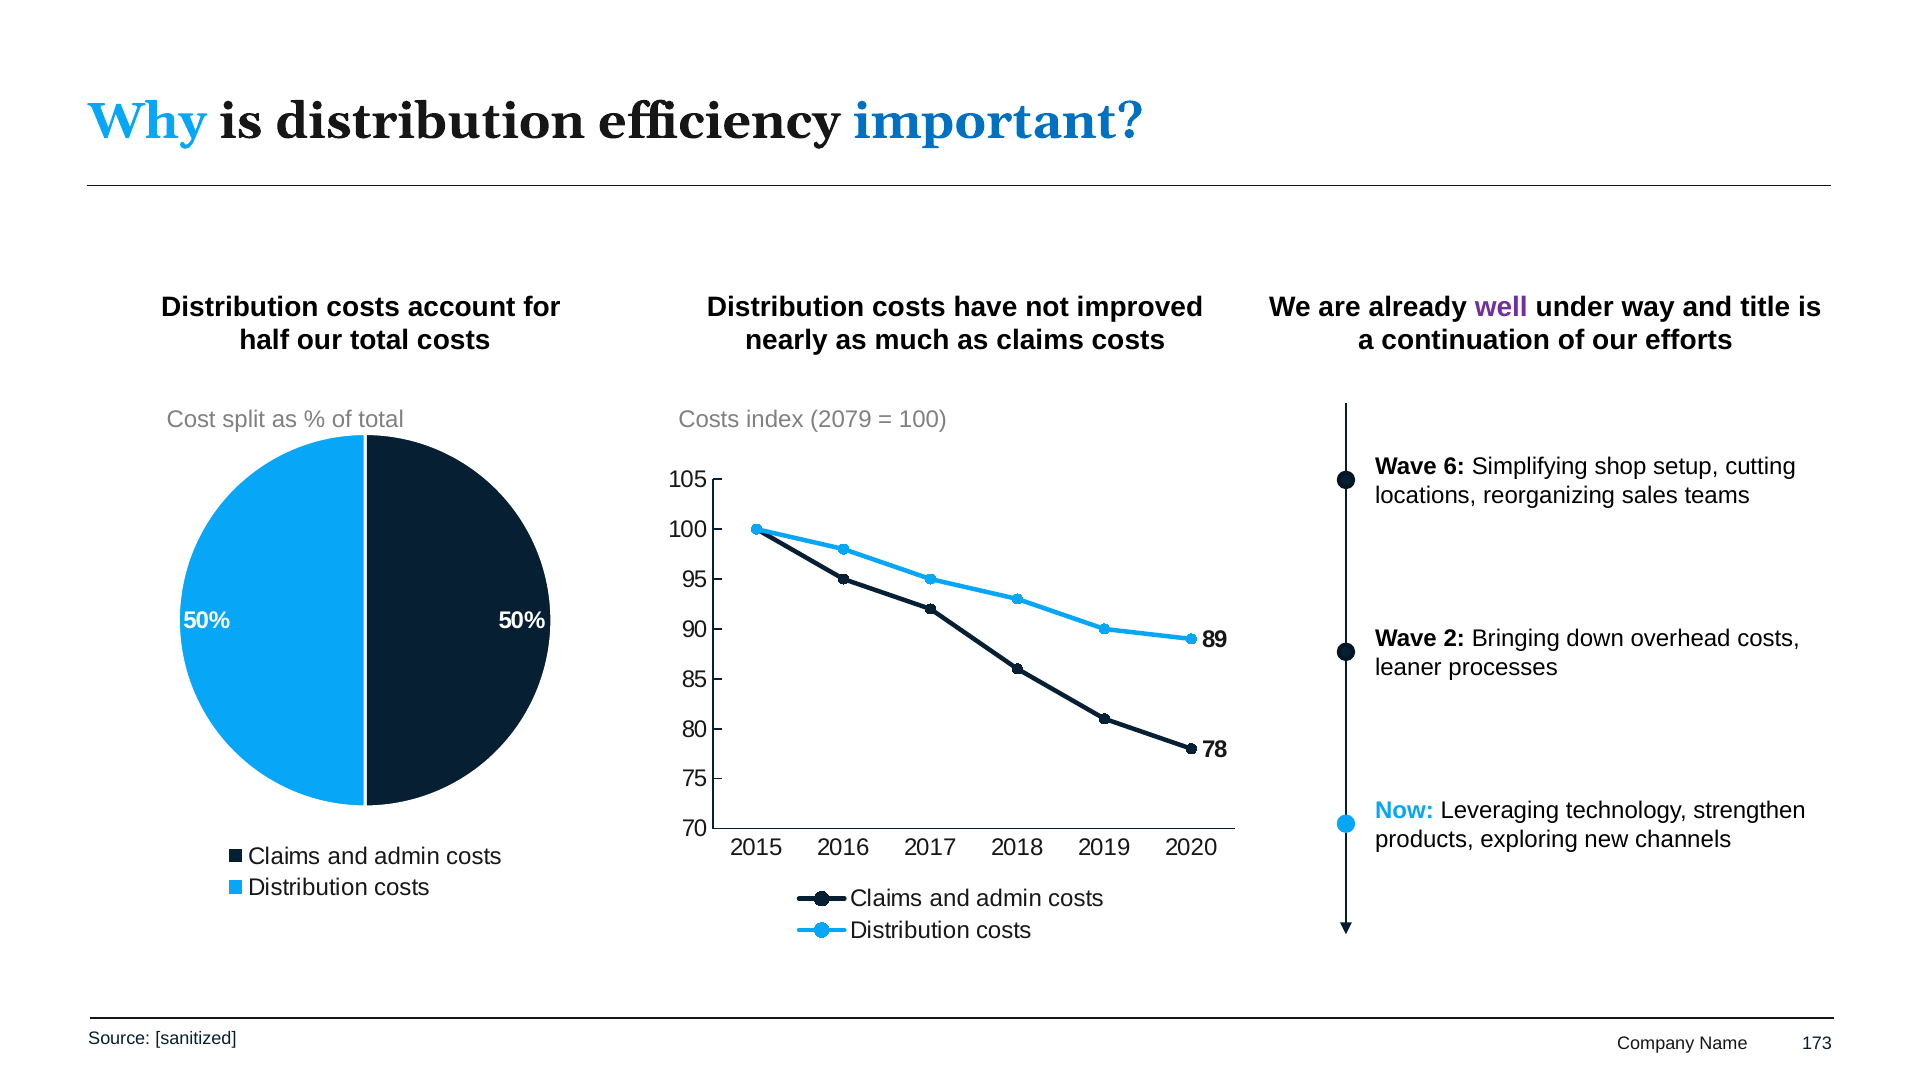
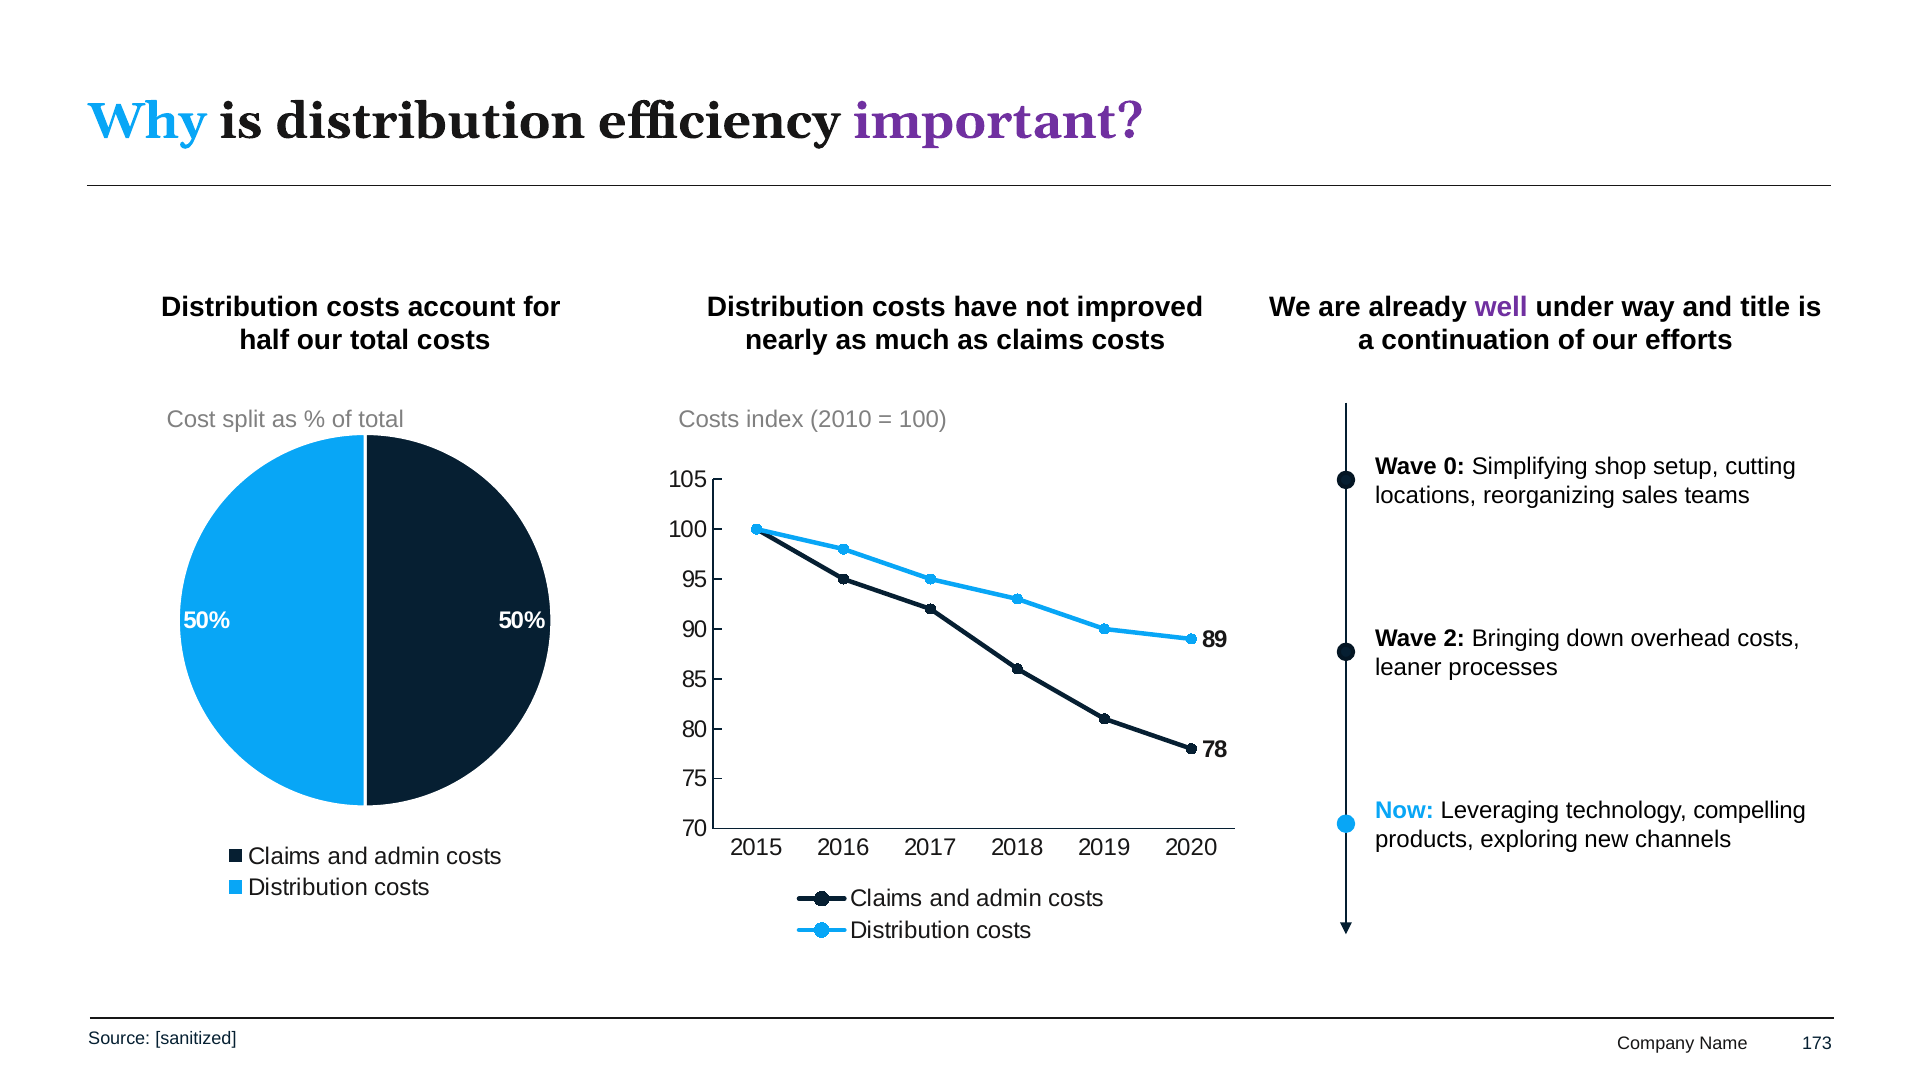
important colour: blue -> purple
2079: 2079 -> 2010
6: 6 -> 0
strengthen: strengthen -> compelling
